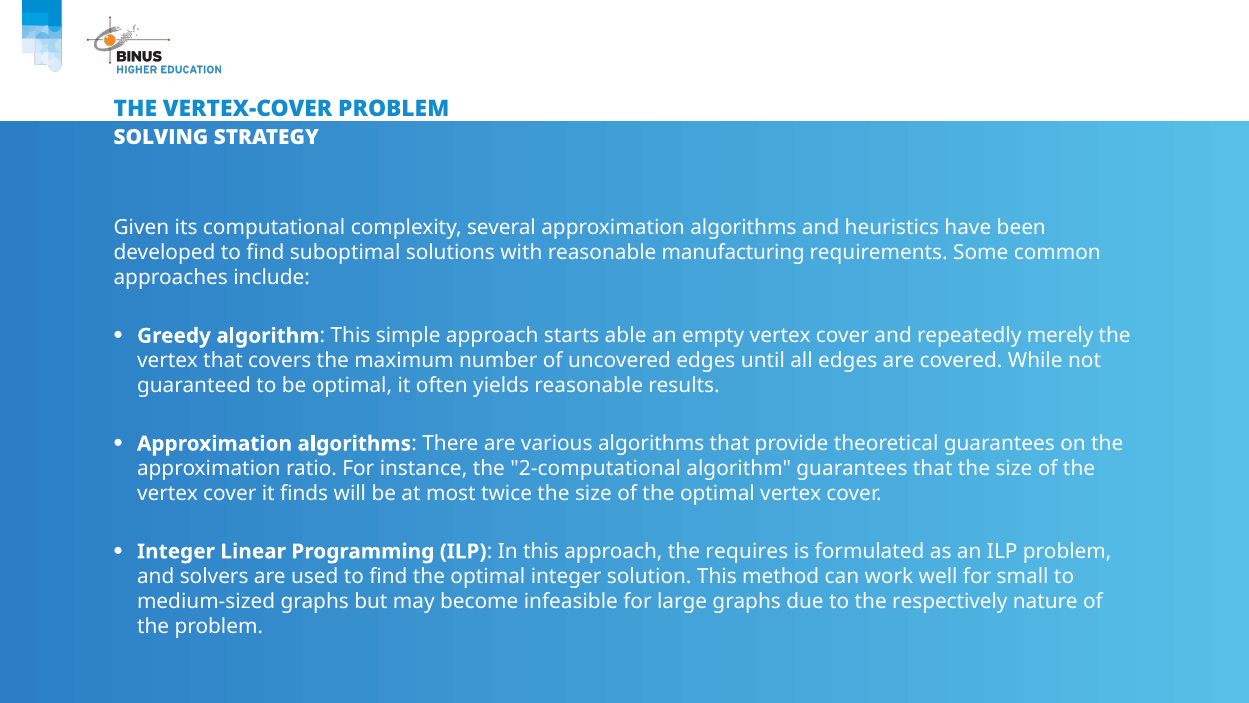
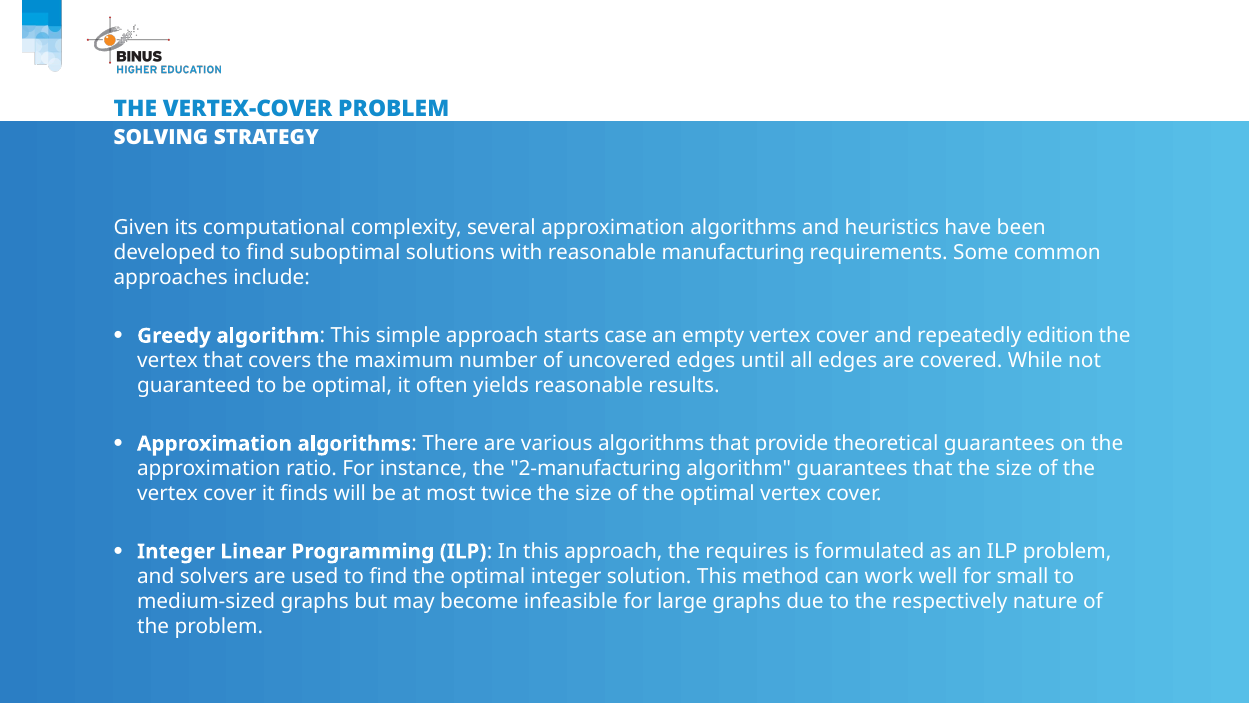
able: able -> case
merely: merely -> edition
2-computational: 2-computational -> 2-manufacturing
